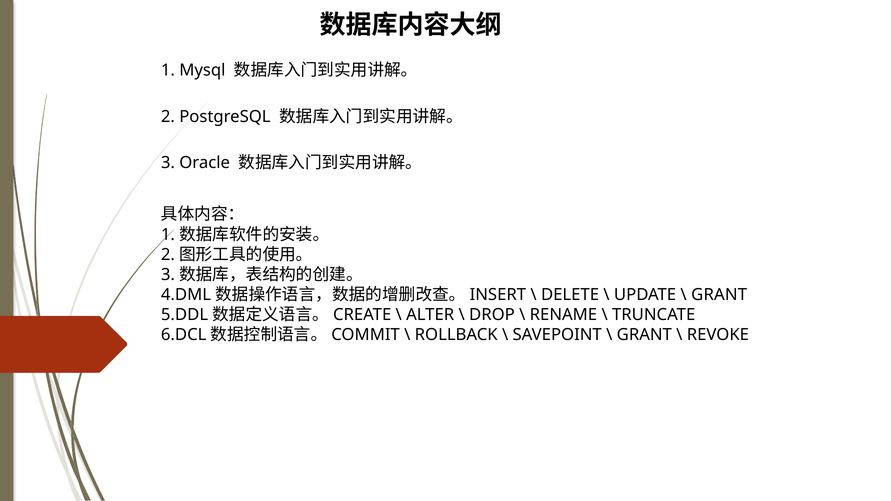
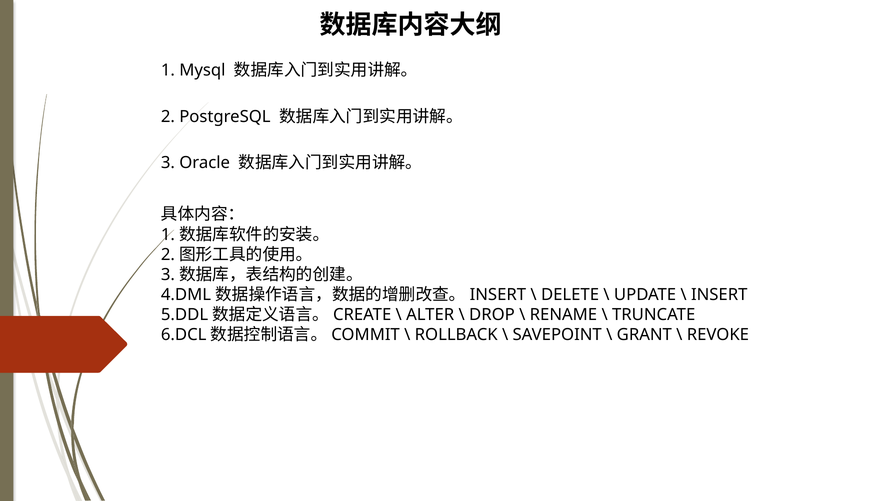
GRANT at (719, 295): GRANT -> INSERT
